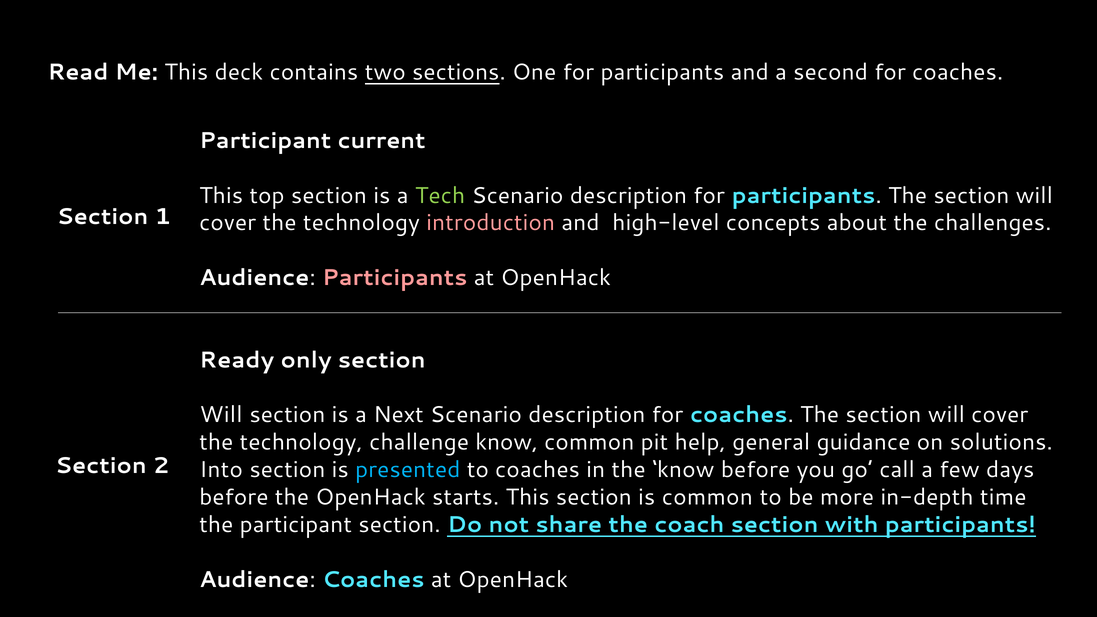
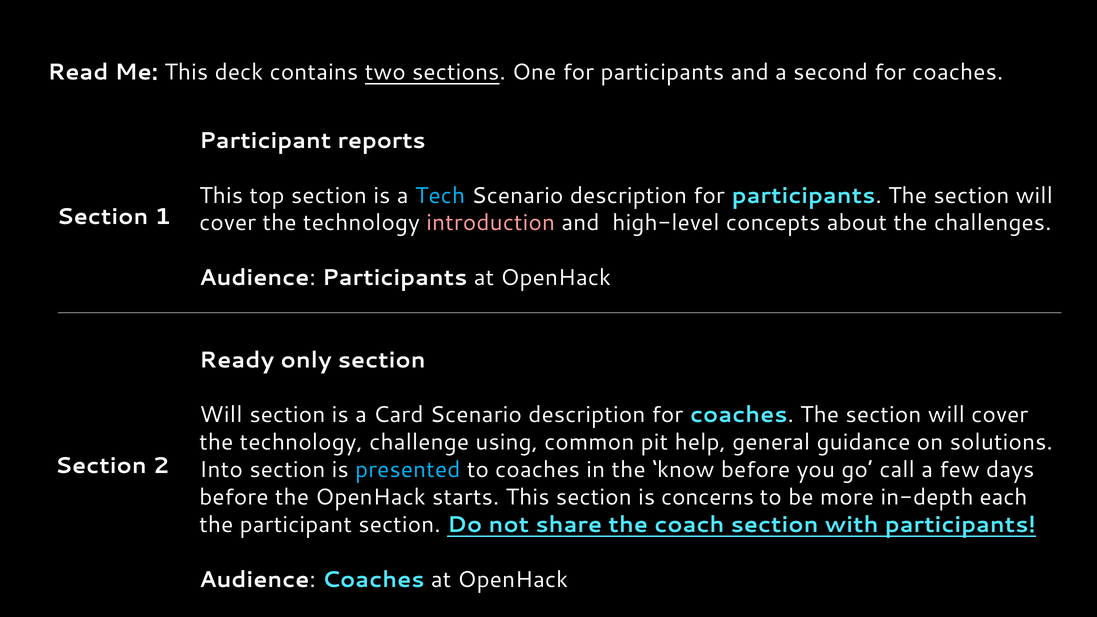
current: current -> reports
Tech colour: light green -> light blue
Participants at (395, 278) colour: pink -> white
Next: Next -> Card
challenge know: know -> using
is common: common -> concerns
time: time -> each
